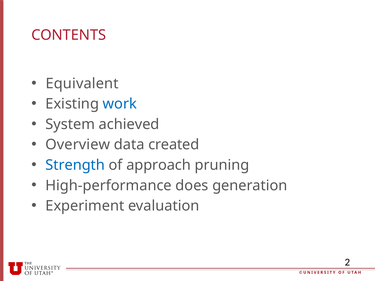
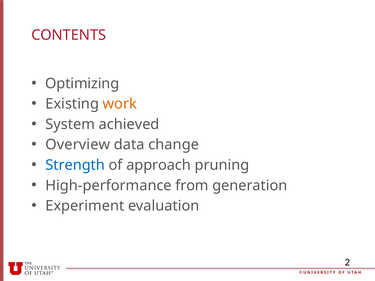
Equivalent: Equivalent -> Optimizing
work colour: blue -> orange
created: created -> change
does: does -> from
